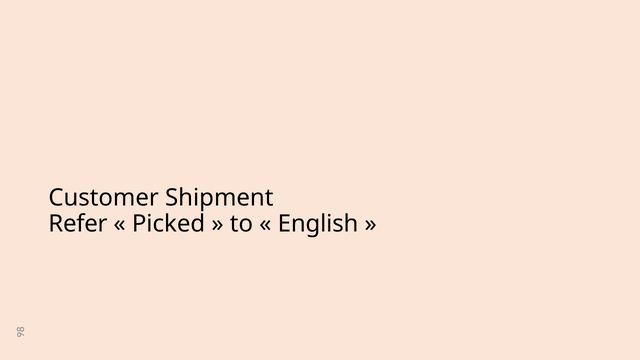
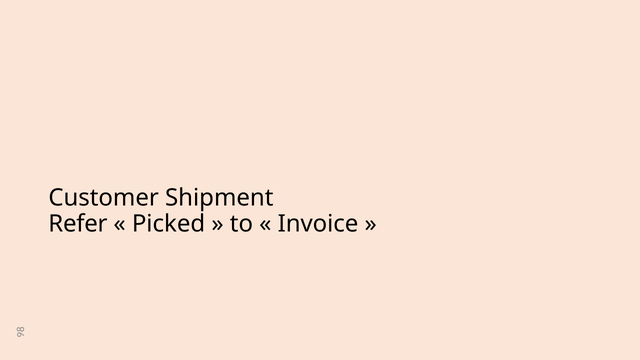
English: English -> Invoice
